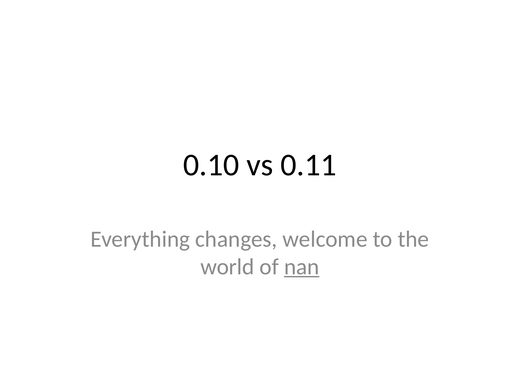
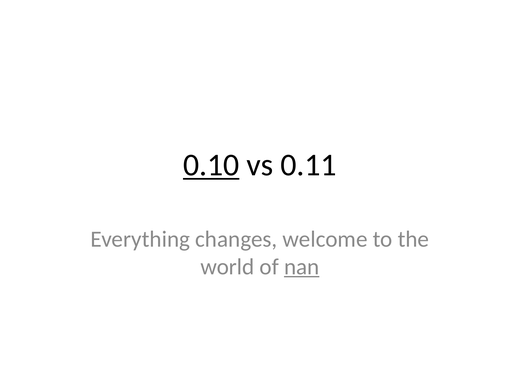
0.10 underline: none -> present
